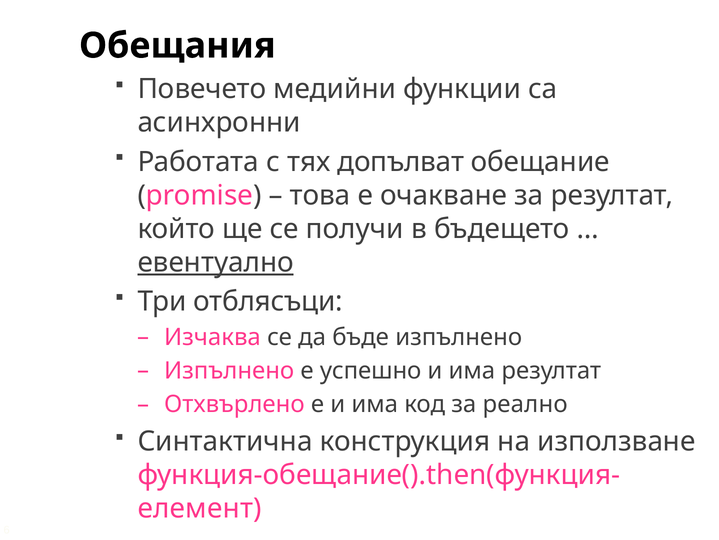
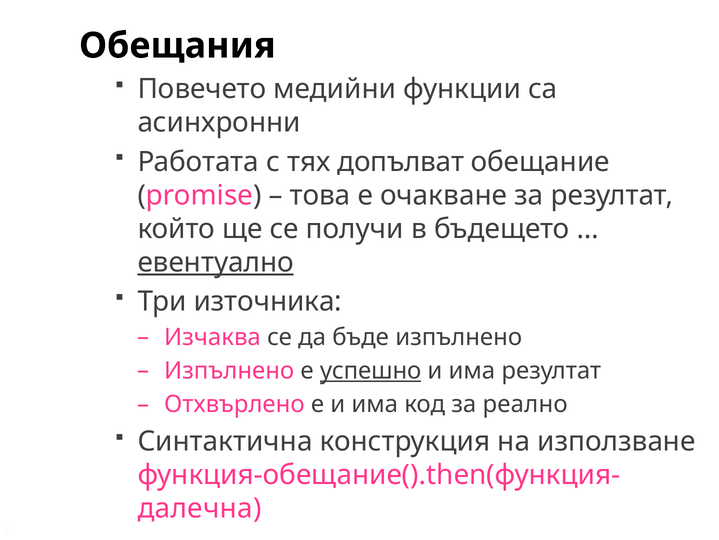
отблясъци: отблясъци -> източника
успешно underline: none -> present
елемент: елемент -> далечна
